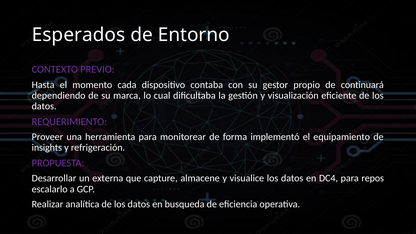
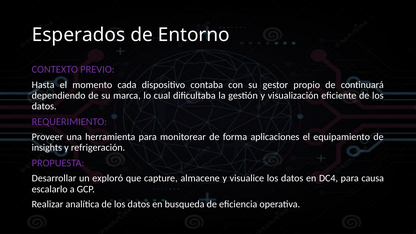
implementó: implementó -> aplicaciones
externa: externa -> exploró
repos: repos -> causa
